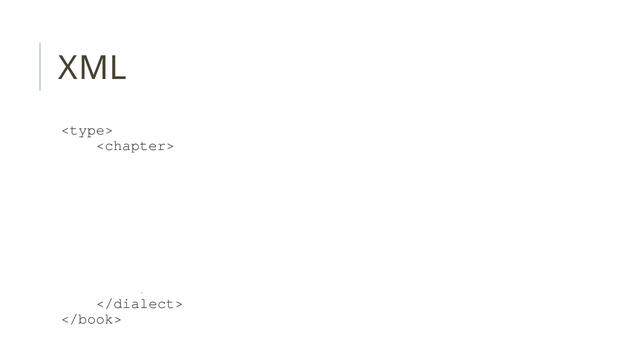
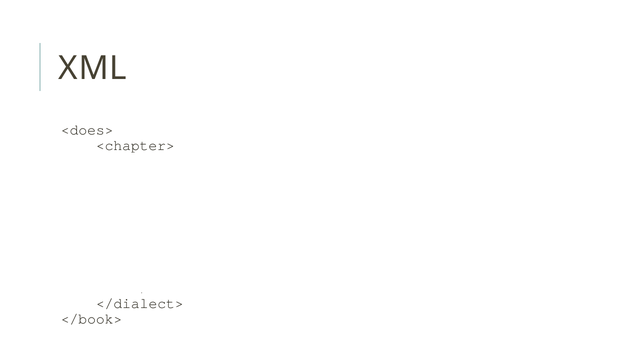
<type>: <type> -> <does>
